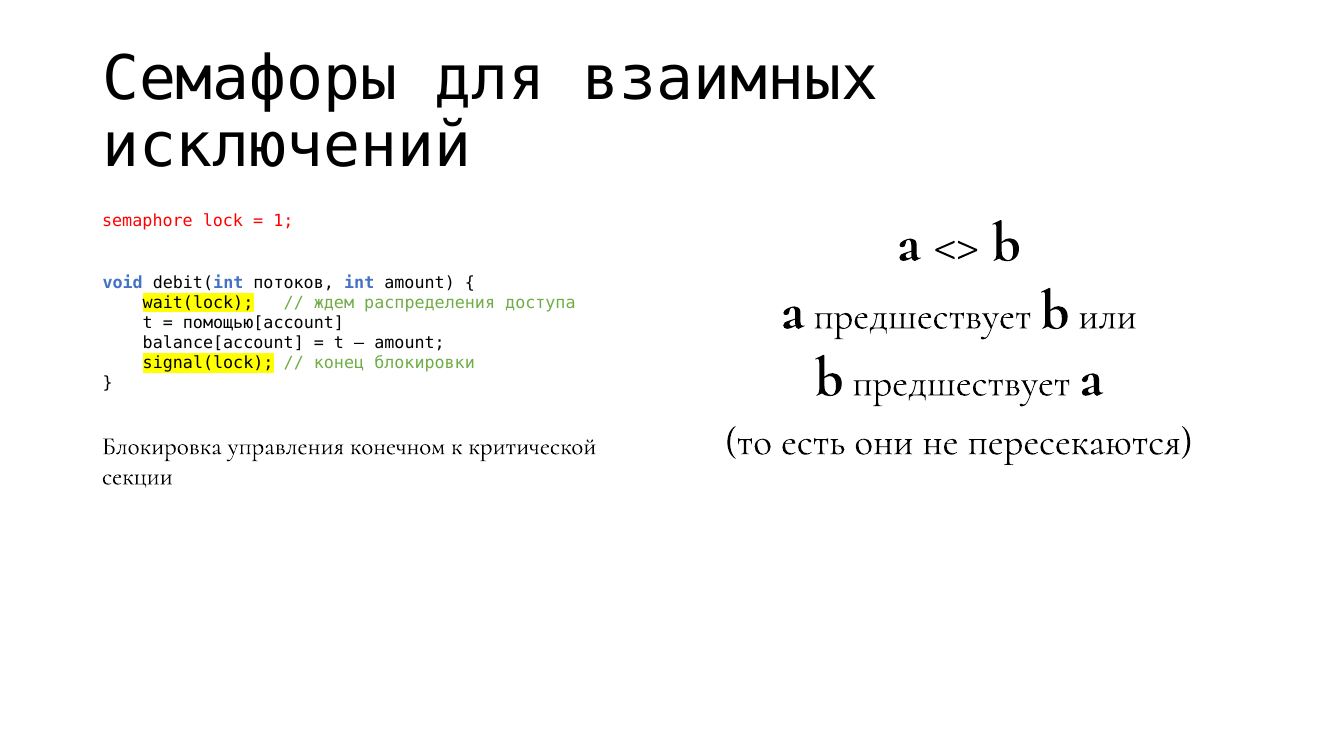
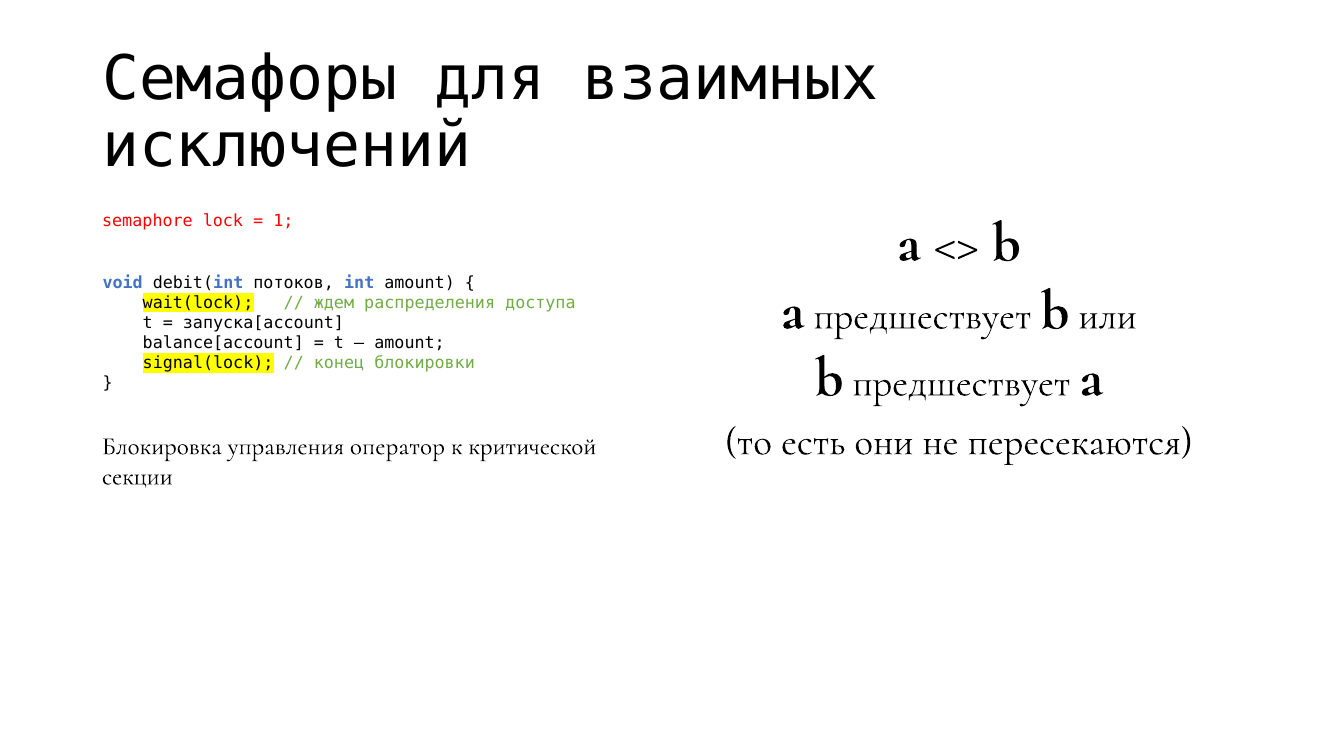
помощью[account: помощью[account -> запуска[account
конечном: конечном -> оператор
